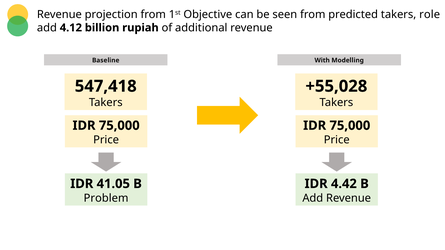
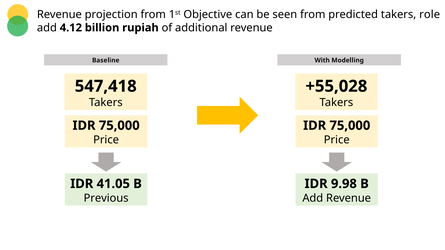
4.42: 4.42 -> 9.98
Problem: Problem -> Previous
